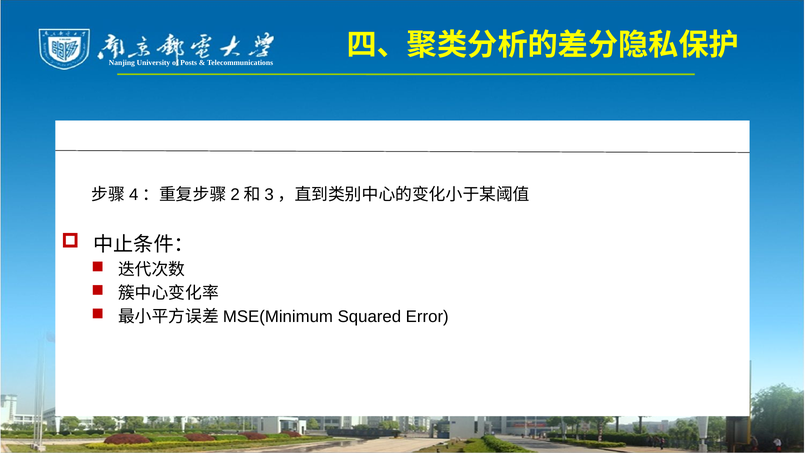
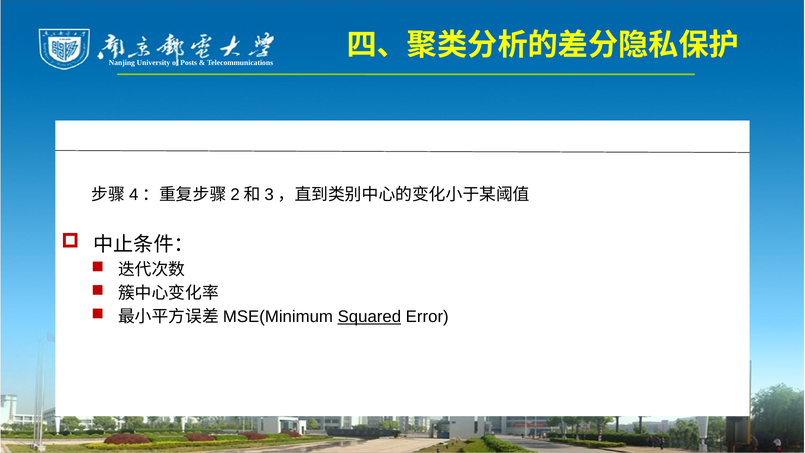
Squared underline: none -> present
